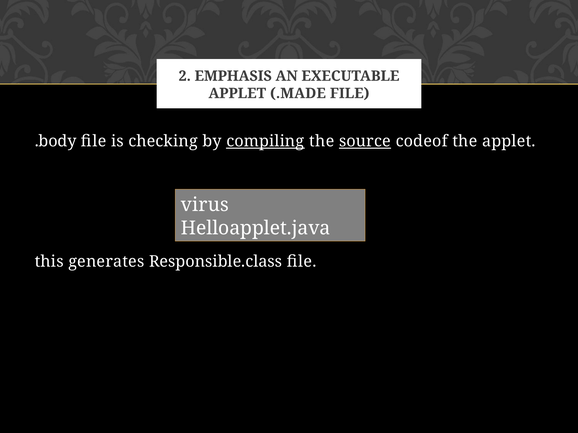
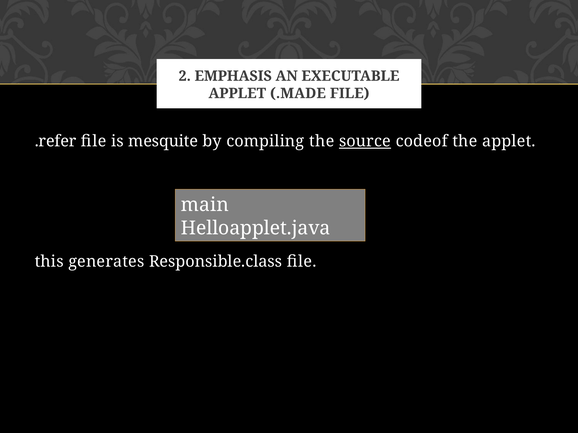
.body: .body -> .refer
checking: checking -> mesquite
compiling underline: present -> none
virus: virus -> main
